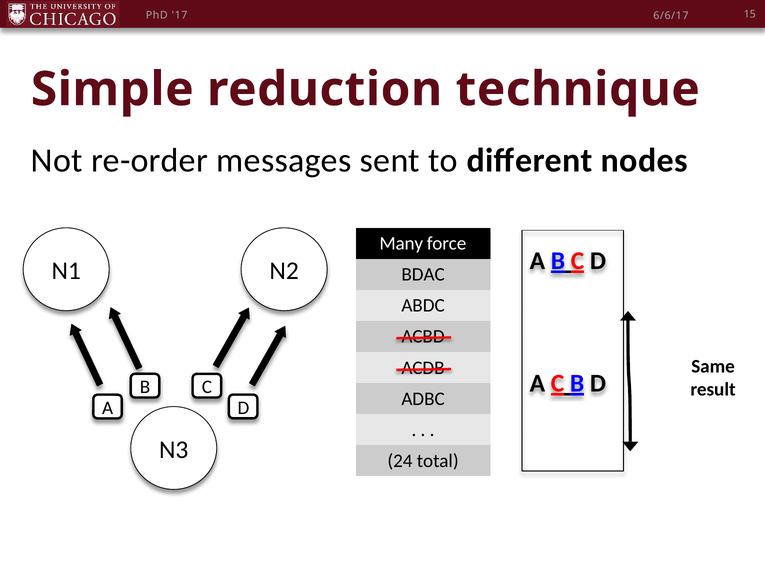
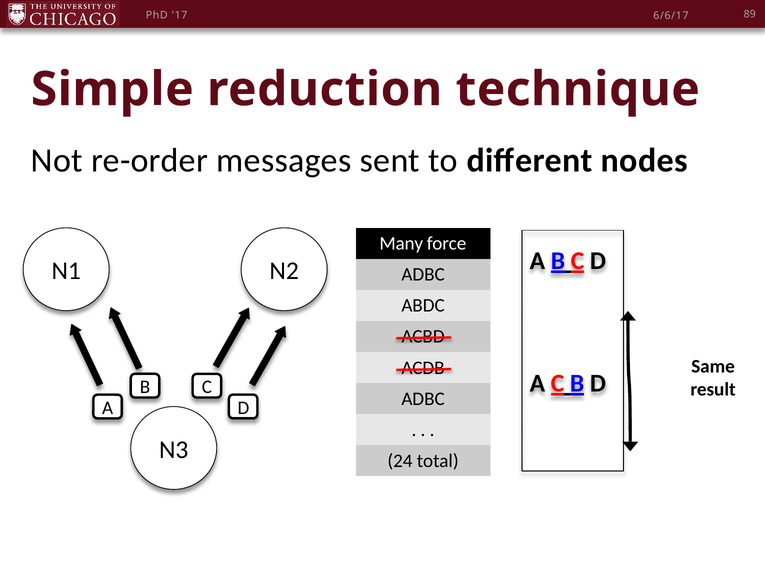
15: 15 -> 89
BDAC at (423, 274): BDAC -> ADBC
